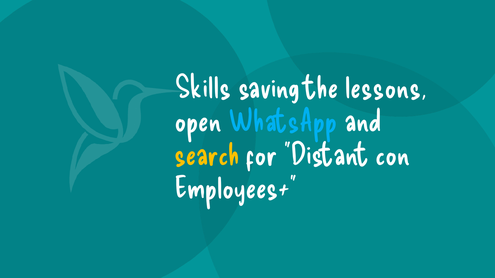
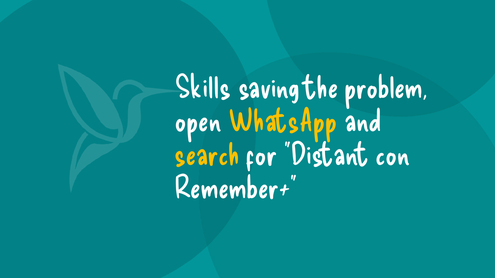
lessons: lessons -> problem
WhatsApp colour: light blue -> yellow
Employees+: Employees+ -> Remember+
